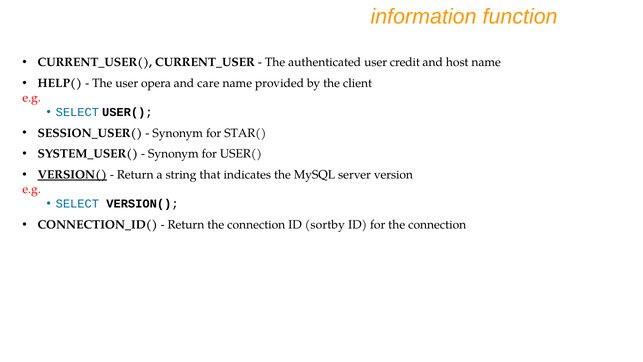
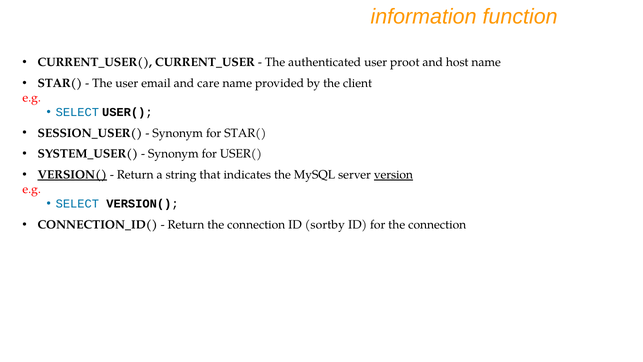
credit: credit -> proot
HELP( at (60, 83): HELP( -> STAR(
opera: opera -> email
version underline: none -> present
